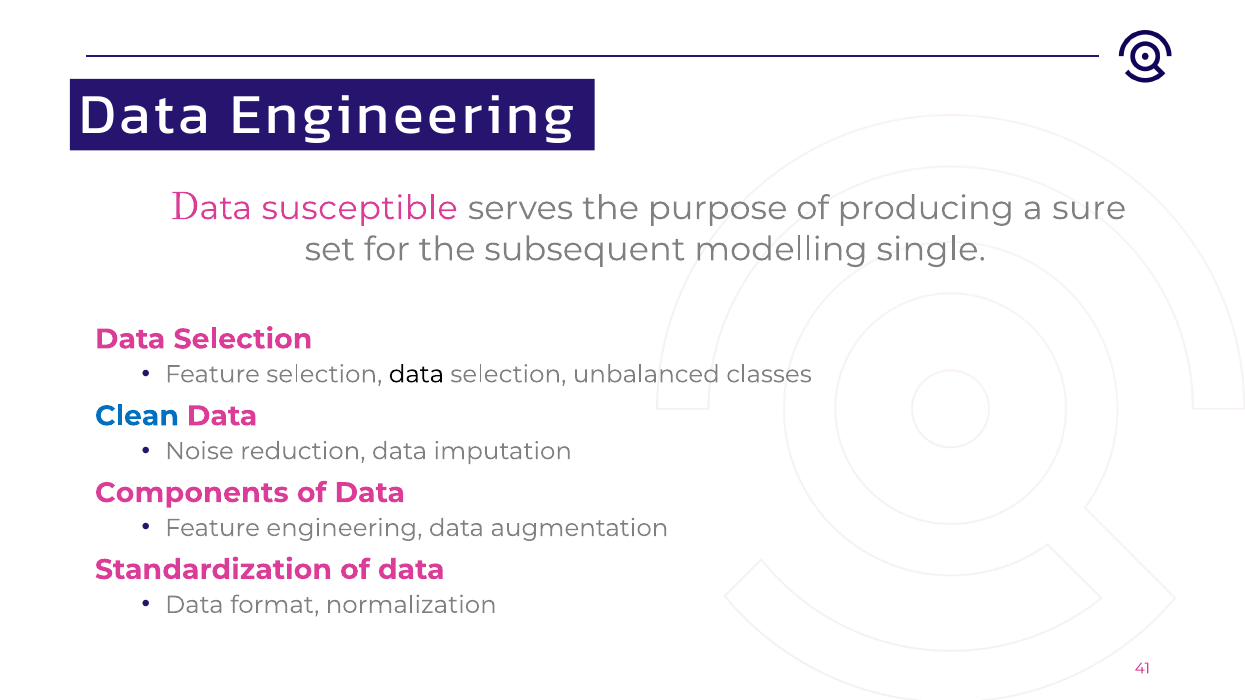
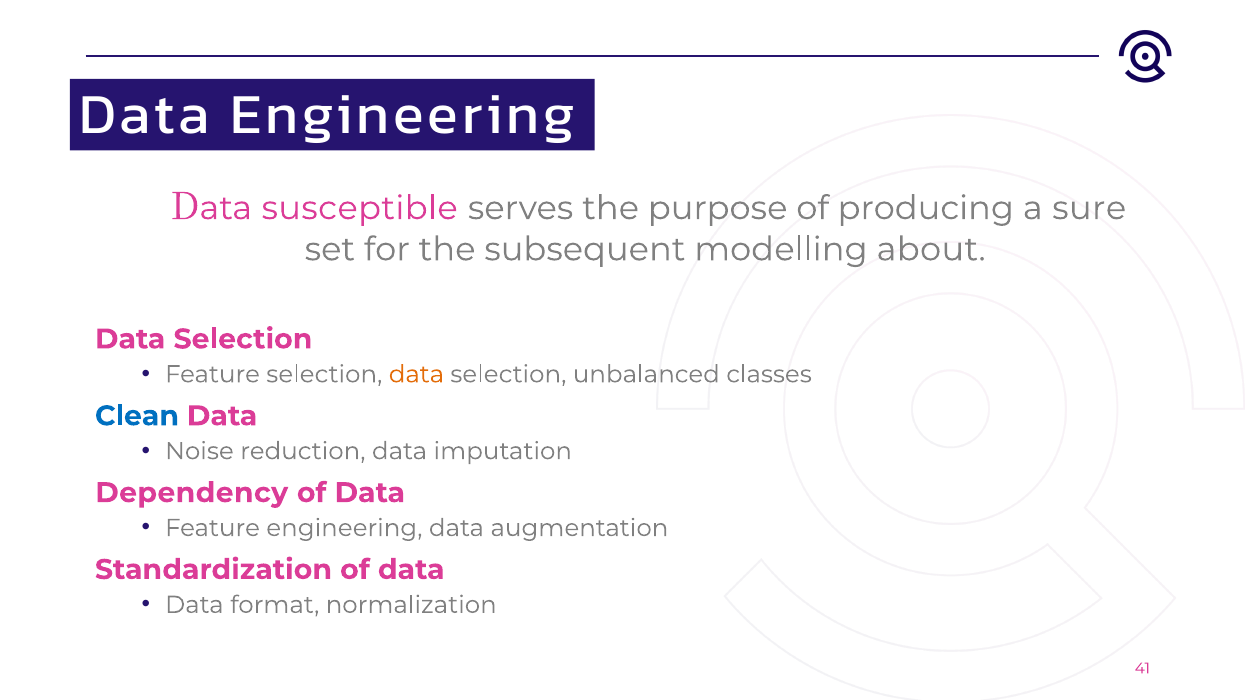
single: single -> about
data at (416, 374) colour: black -> orange
Components: Components -> Dependency
